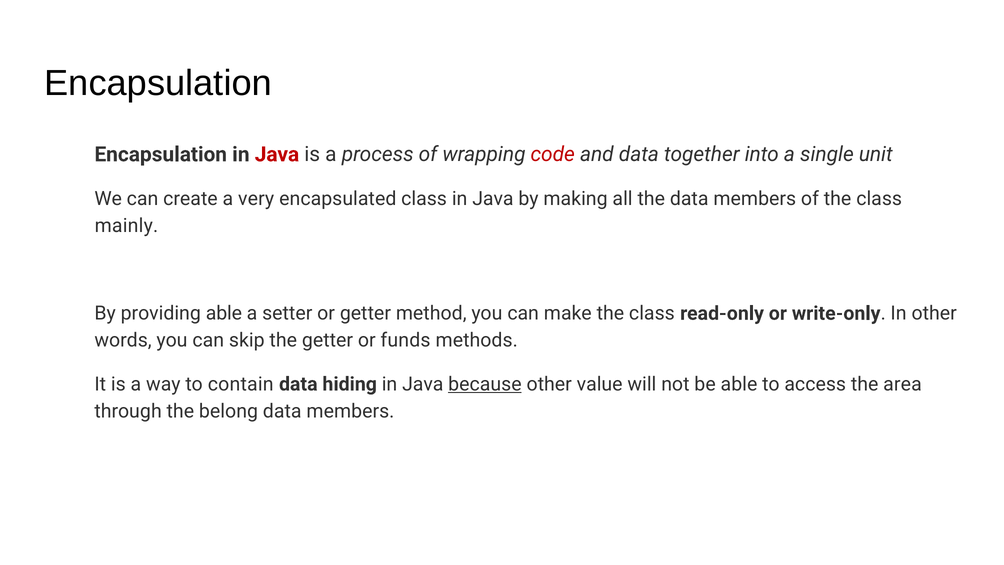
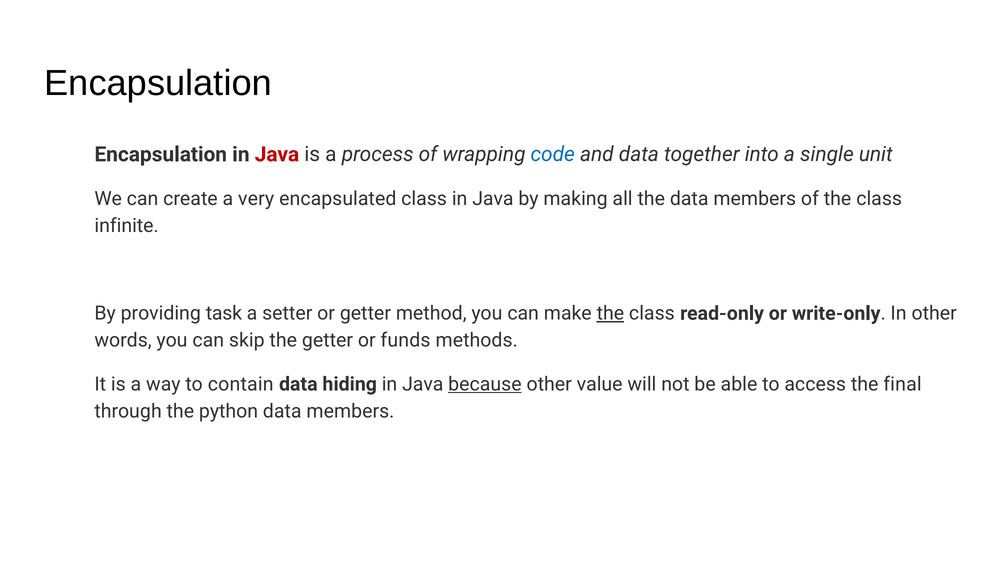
code colour: red -> blue
mainly: mainly -> infinite
providing able: able -> task
the at (610, 313) underline: none -> present
area: area -> final
belong: belong -> python
